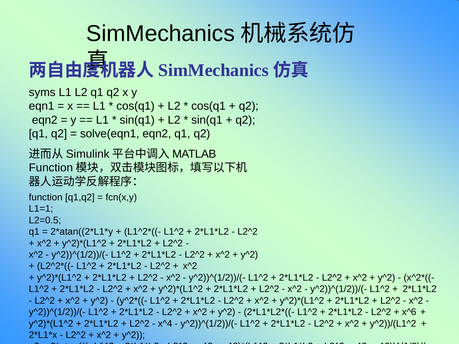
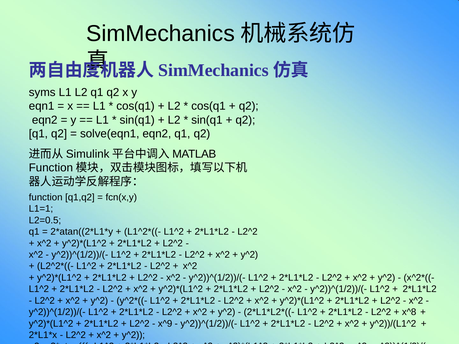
x^6: x^6 -> x^8
x^4: x^4 -> x^9
